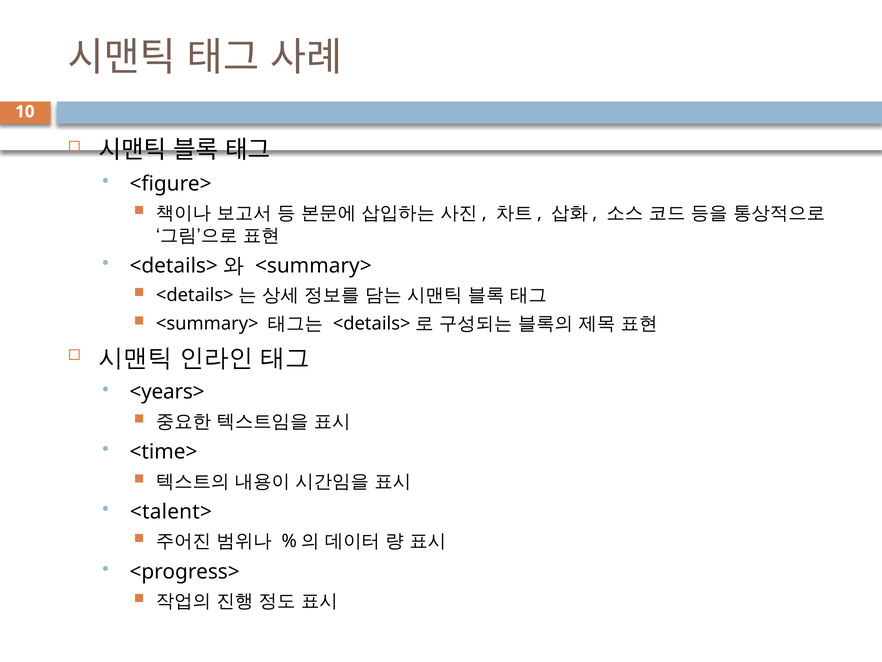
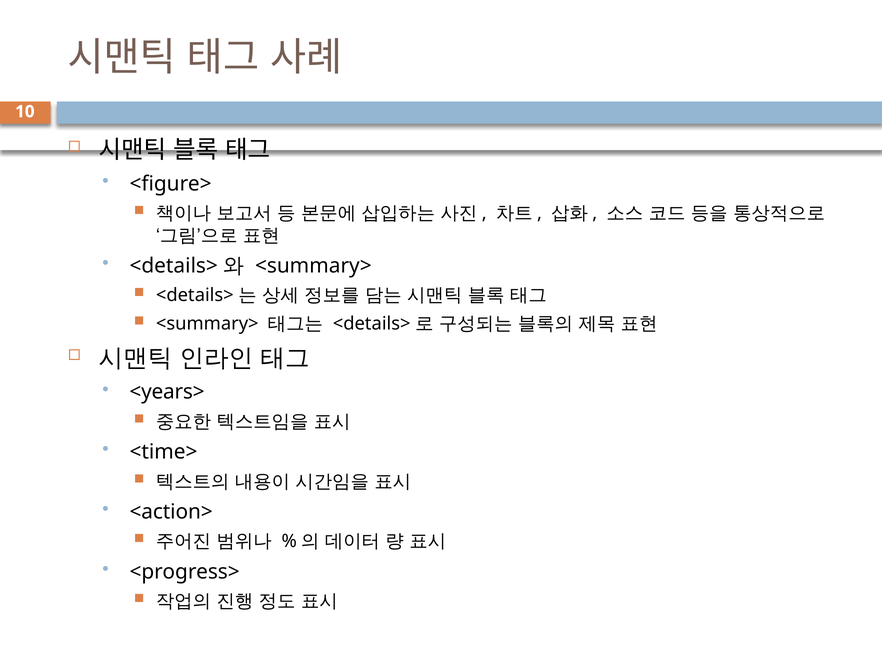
<talent>: <talent> -> <action>
